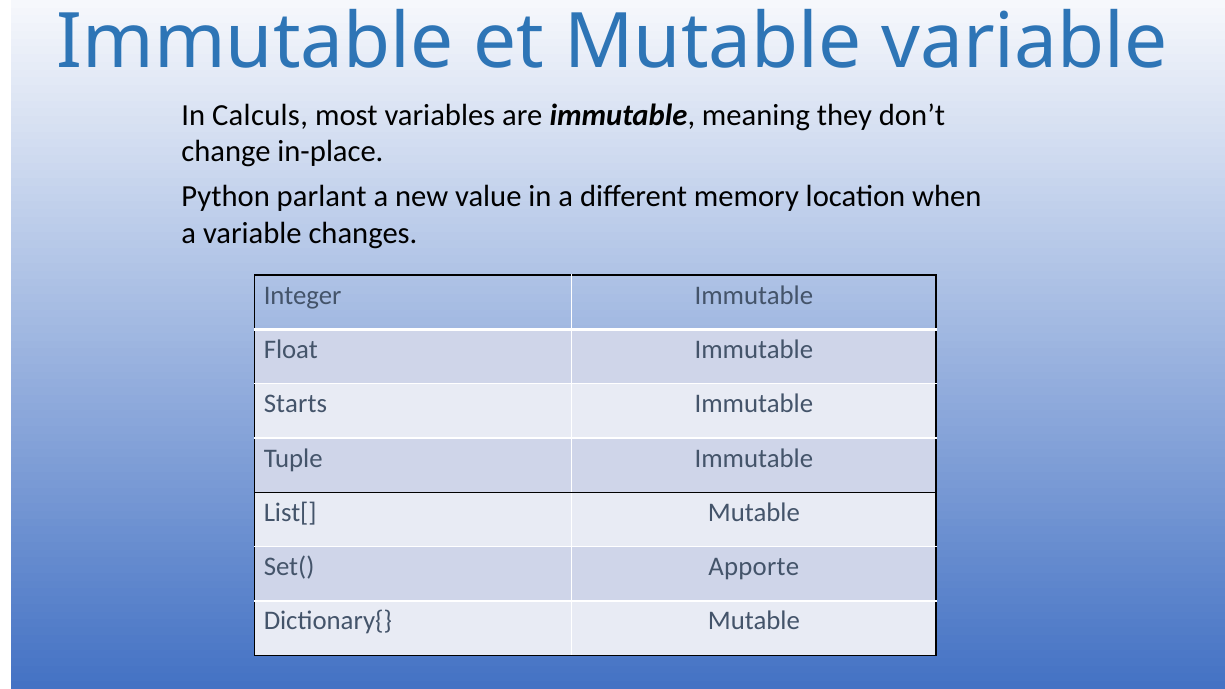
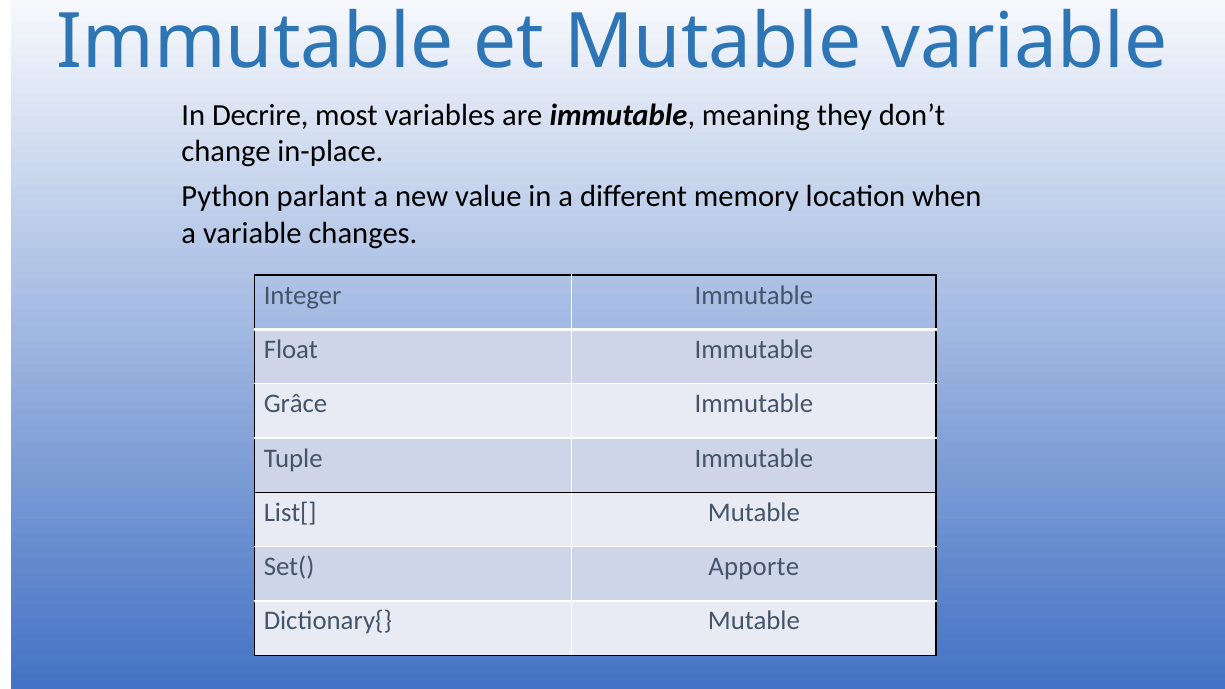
Calculs: Calculs -> Decrire
Starts: Starts -> Grâce
